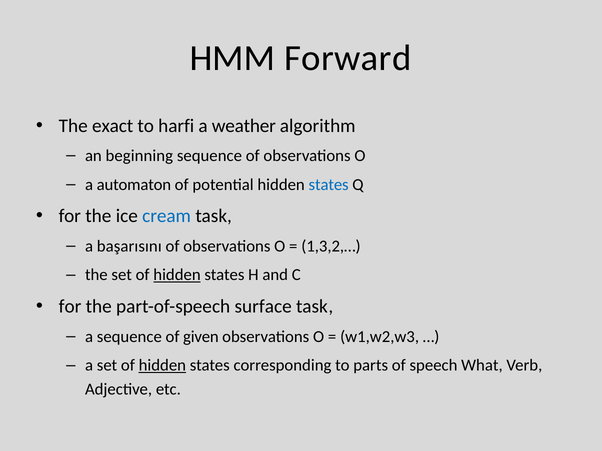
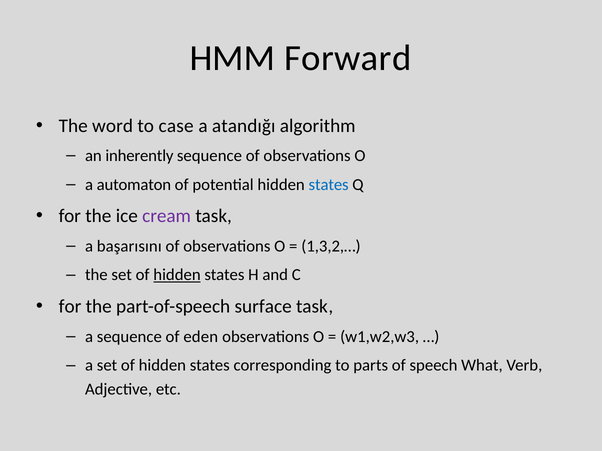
exact: exact -> word
harfi: harfi -> case
weather: weather -> atandığı
beginning: beginning -> inherently
cream colour: blue -> purple
given: given -> eden
hidden at (162, 366) underline: present -> none
